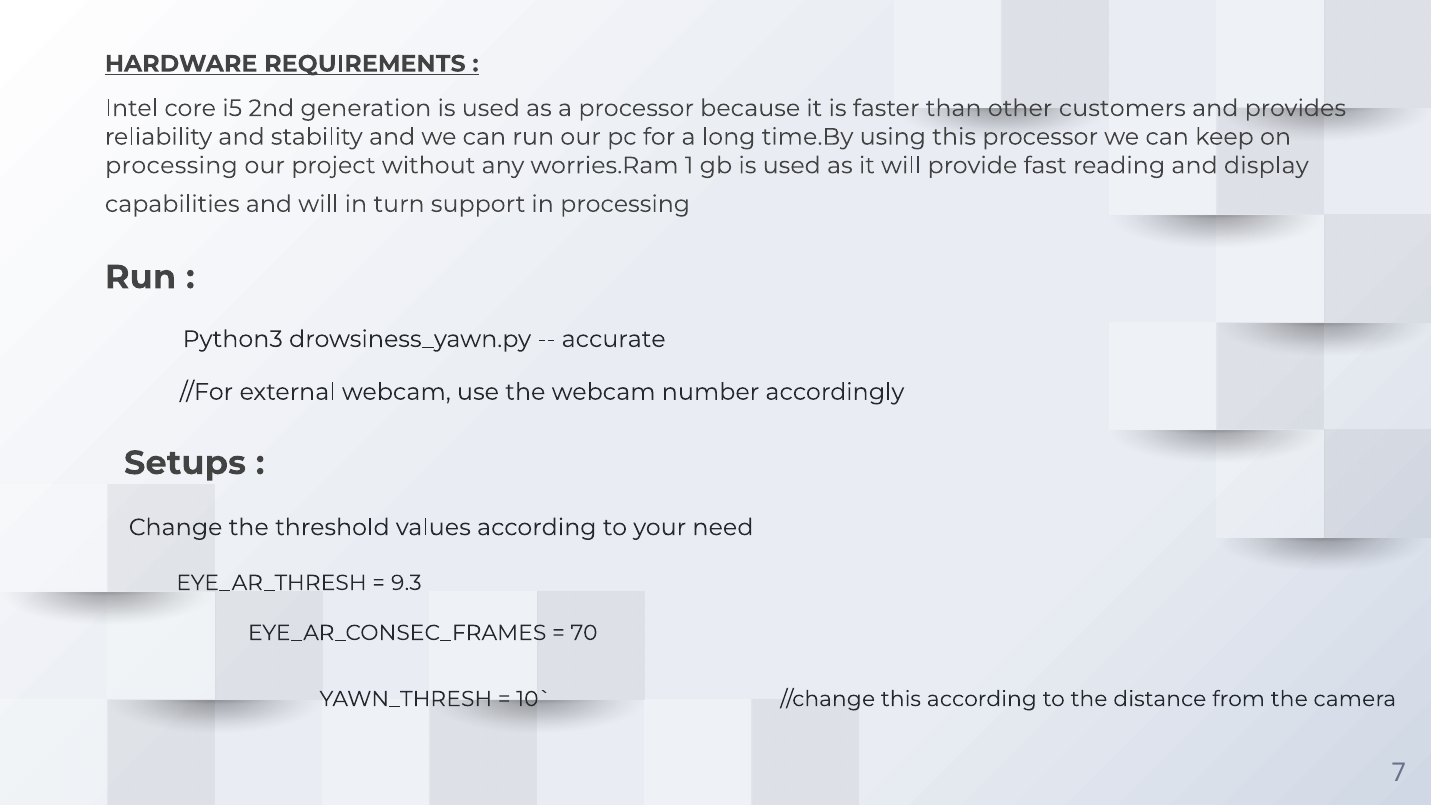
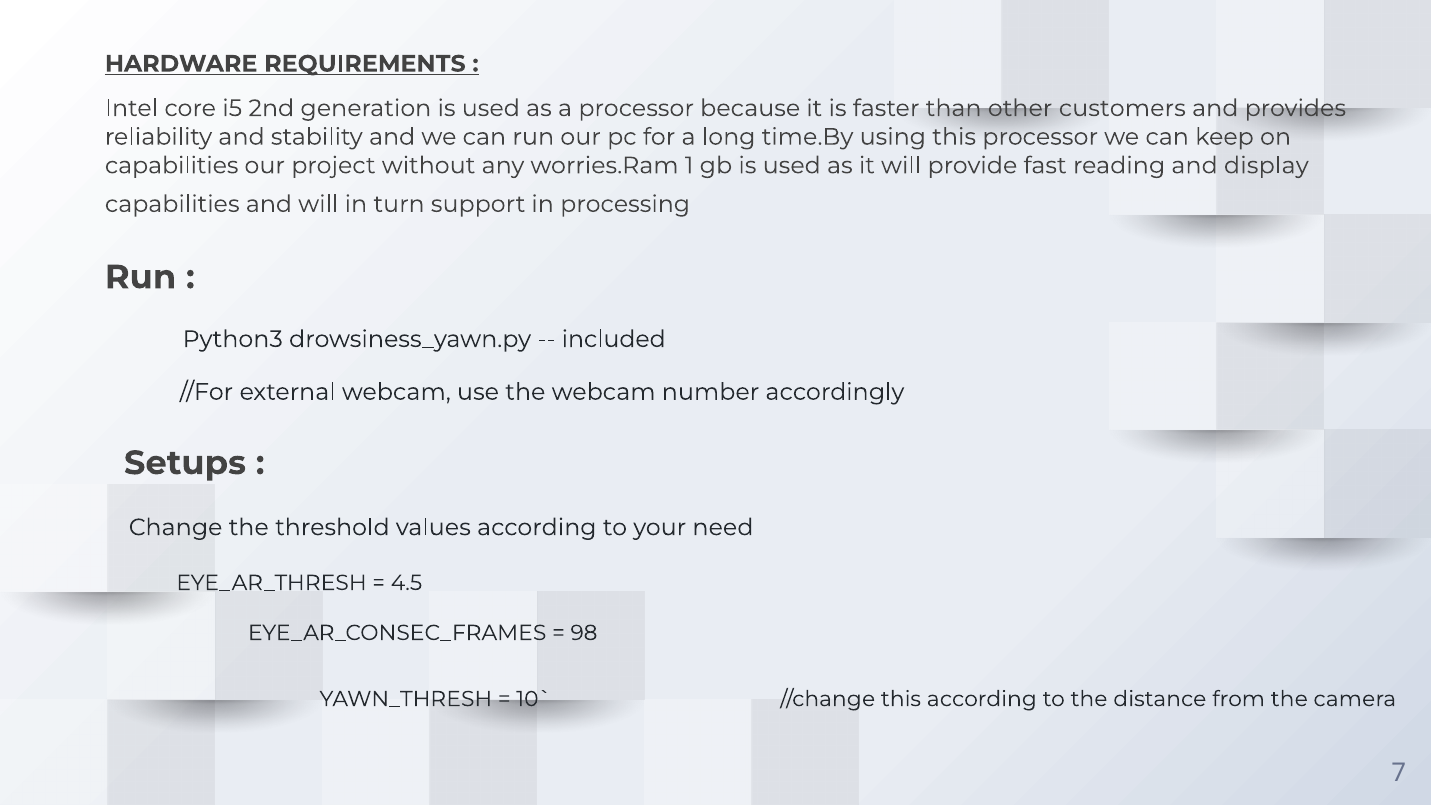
processing at (171, 165): processing -> capabilities
accurate: accurate -> included
9.3: 9.3 -> 4.5
70: 70 -> 98
